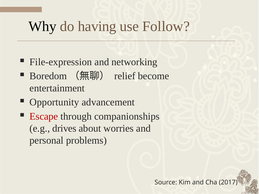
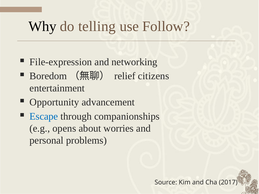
having: having -> telling
become: become -> citizens
Escape colour: red -> blue
drives: drives -> opens
